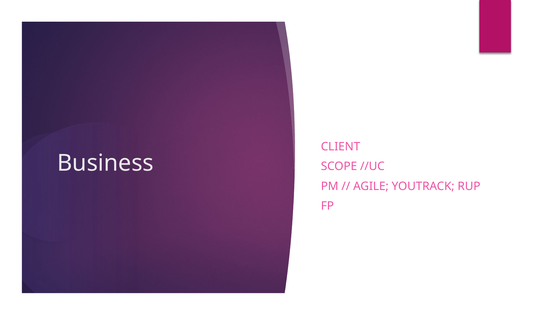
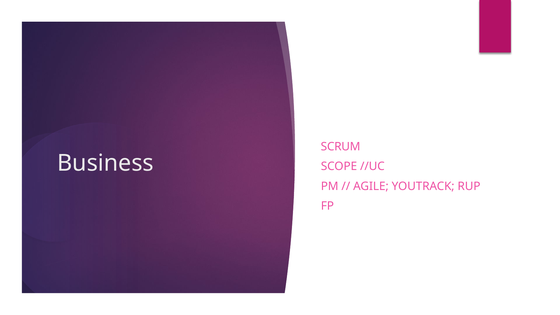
CLIENT: CLIENT -> SCRUM
